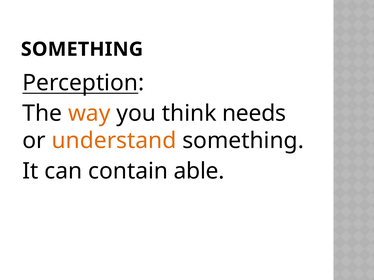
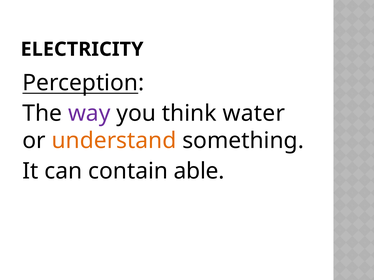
SOMETHING at (82, 49): SOMETHING -> ELECTRICITY
way colour: orange -> purple
needs: needs -> water
